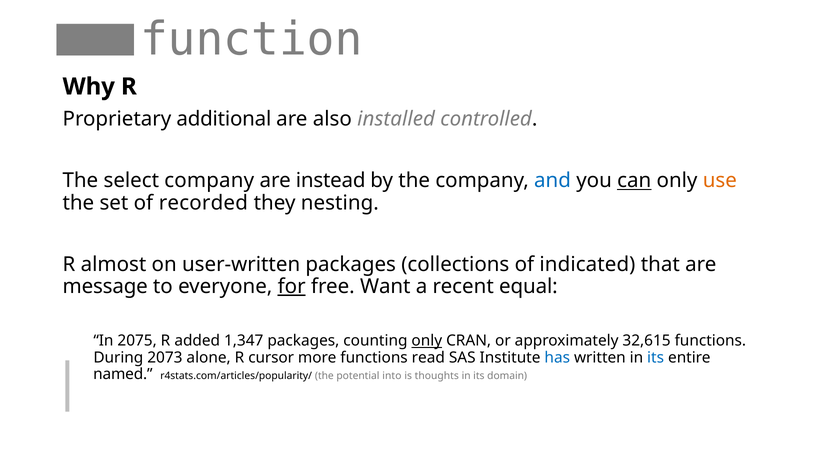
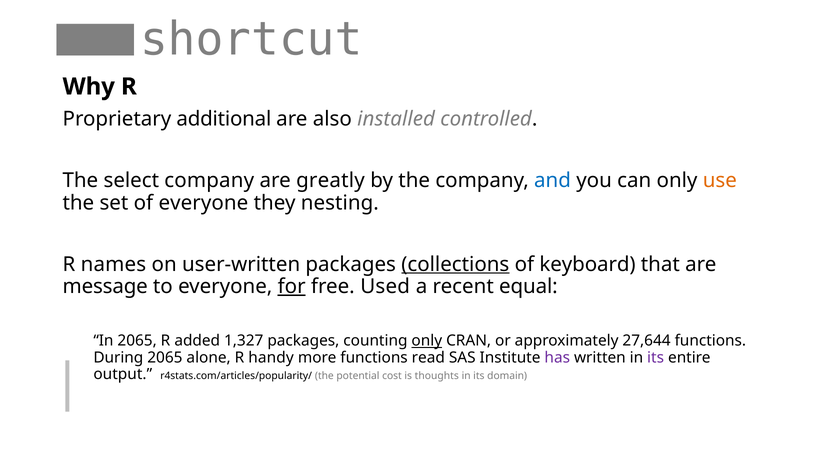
function: function -> shortcut
instead: instead -> greatly
can underline: present -> none
of recorded: recorded -> everyone
almost: almost -> names
collections underline: none -> present
indicated: indicated -> keyboard
Want: Want -> Used
In 2075: 2075 -> 2065
1,347: 1,347 -> 1,327
32,615: 32,615 -> 27,644
During 2073: 2073 -> 2065
cursor: cursor -> handy
has colour: blue -> purple
its at (656, 357) colour: blue -> purple
named: named -> output
into: into -> cost
